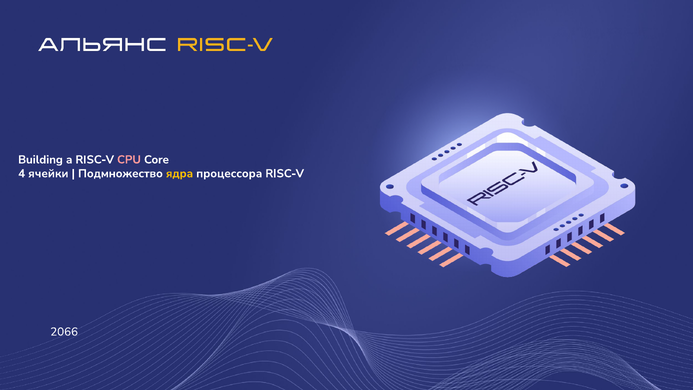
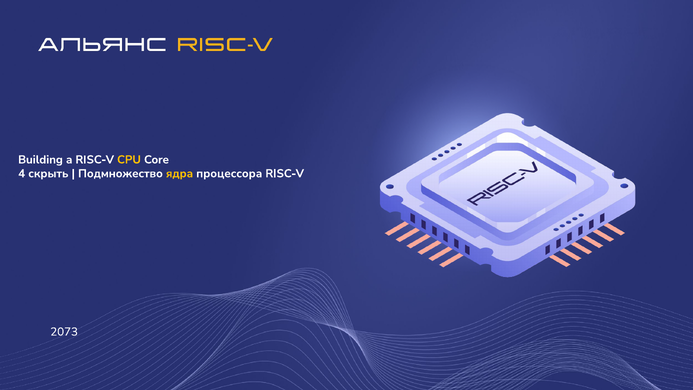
CPU colour: pink -> yellow
ячейки: ячейки -> скрыть
2066: 2066 -> 2073
